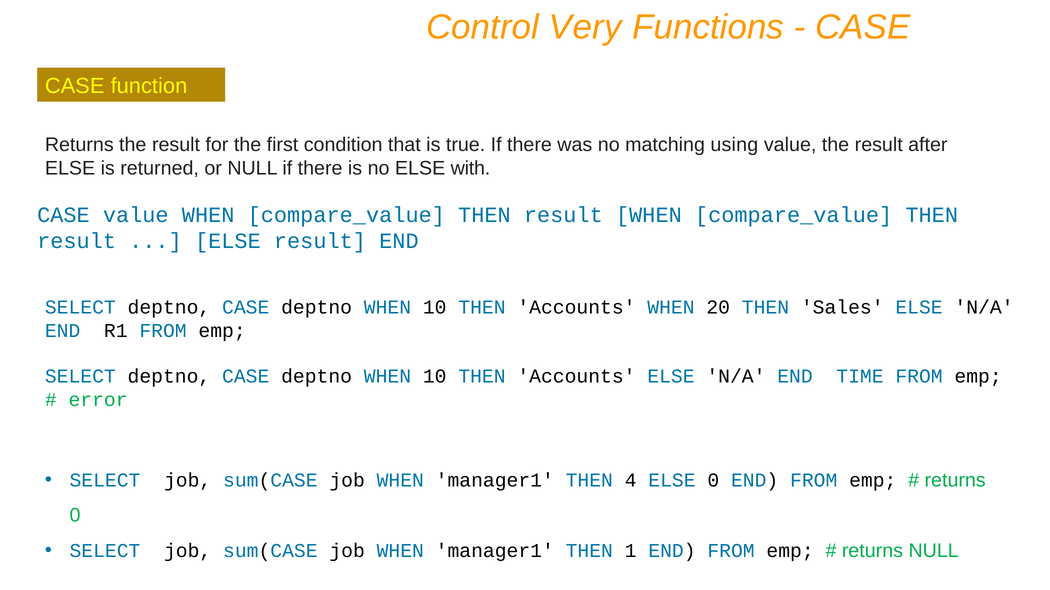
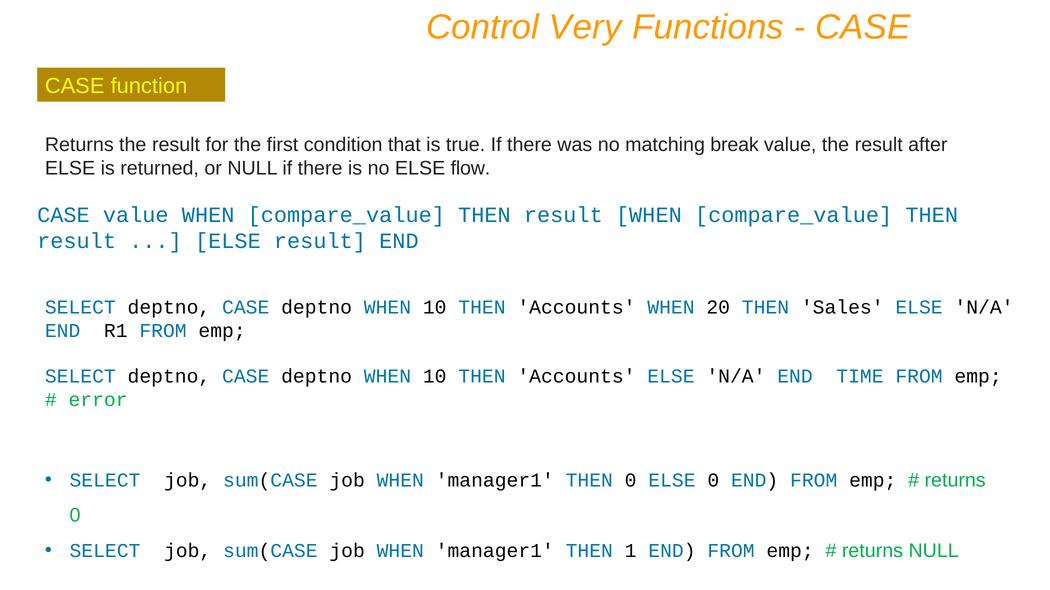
using: using -> break
with: with -> flow
THEN 4: 4 -> 0
